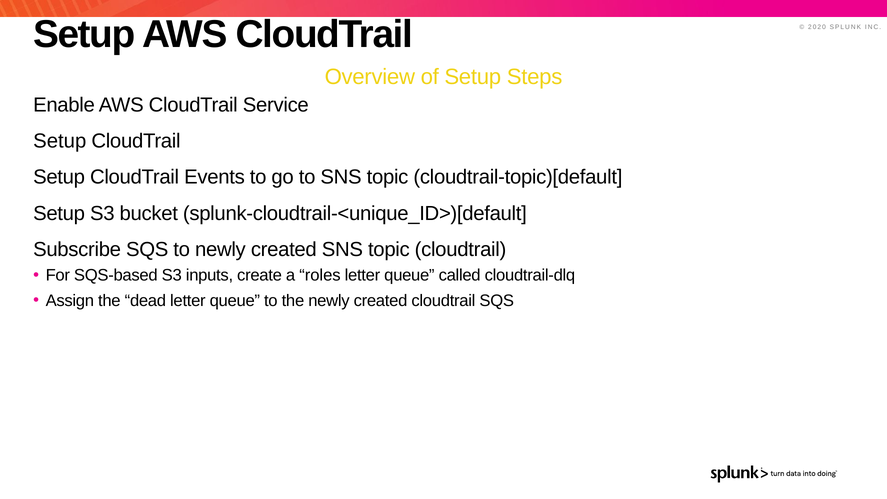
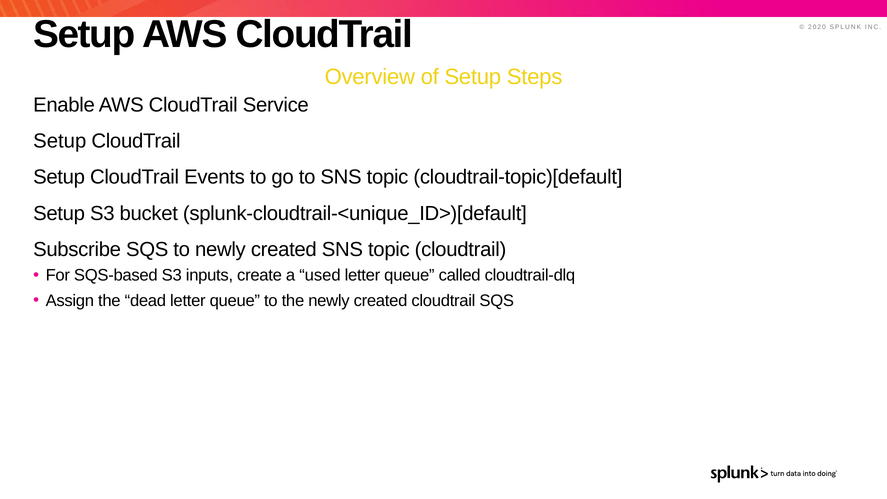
roles: roles -> used
